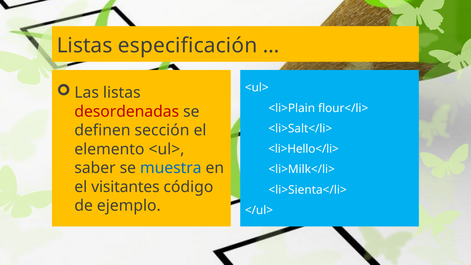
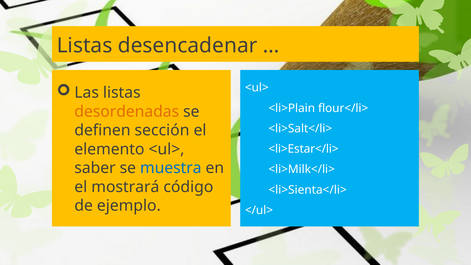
especificación: especificación -> desencadenar
desordenadas colour: red -> orange
<li>Hello</li>: <li>Hello</li> -> <li>Estar</li>
visitantes: visitantes -> mostrará
